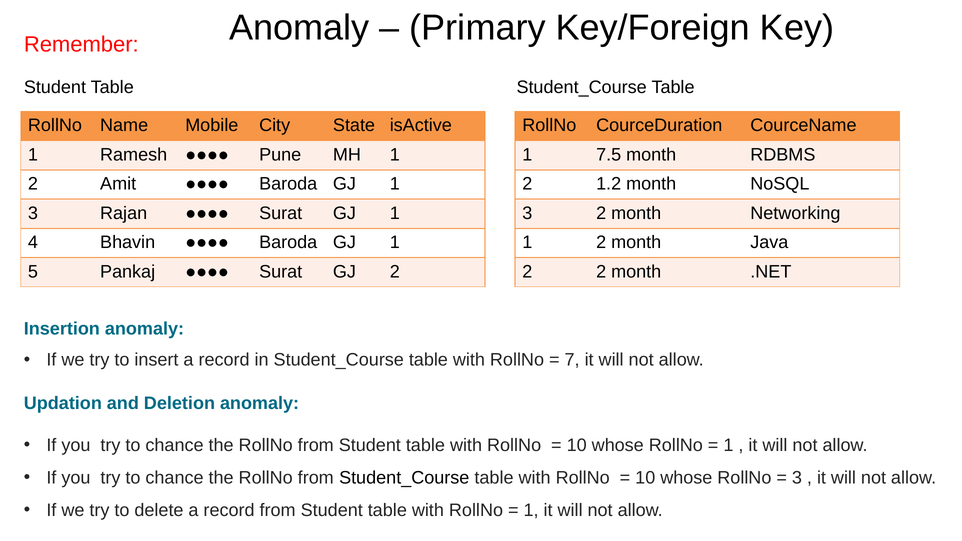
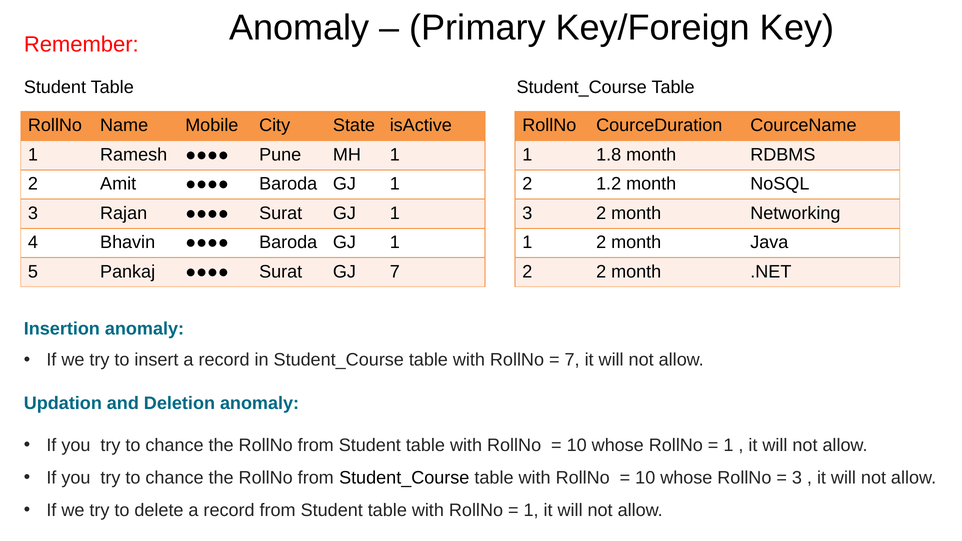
7.5: 7.5 -> 1.8
GJ 2: 2 -> 7
